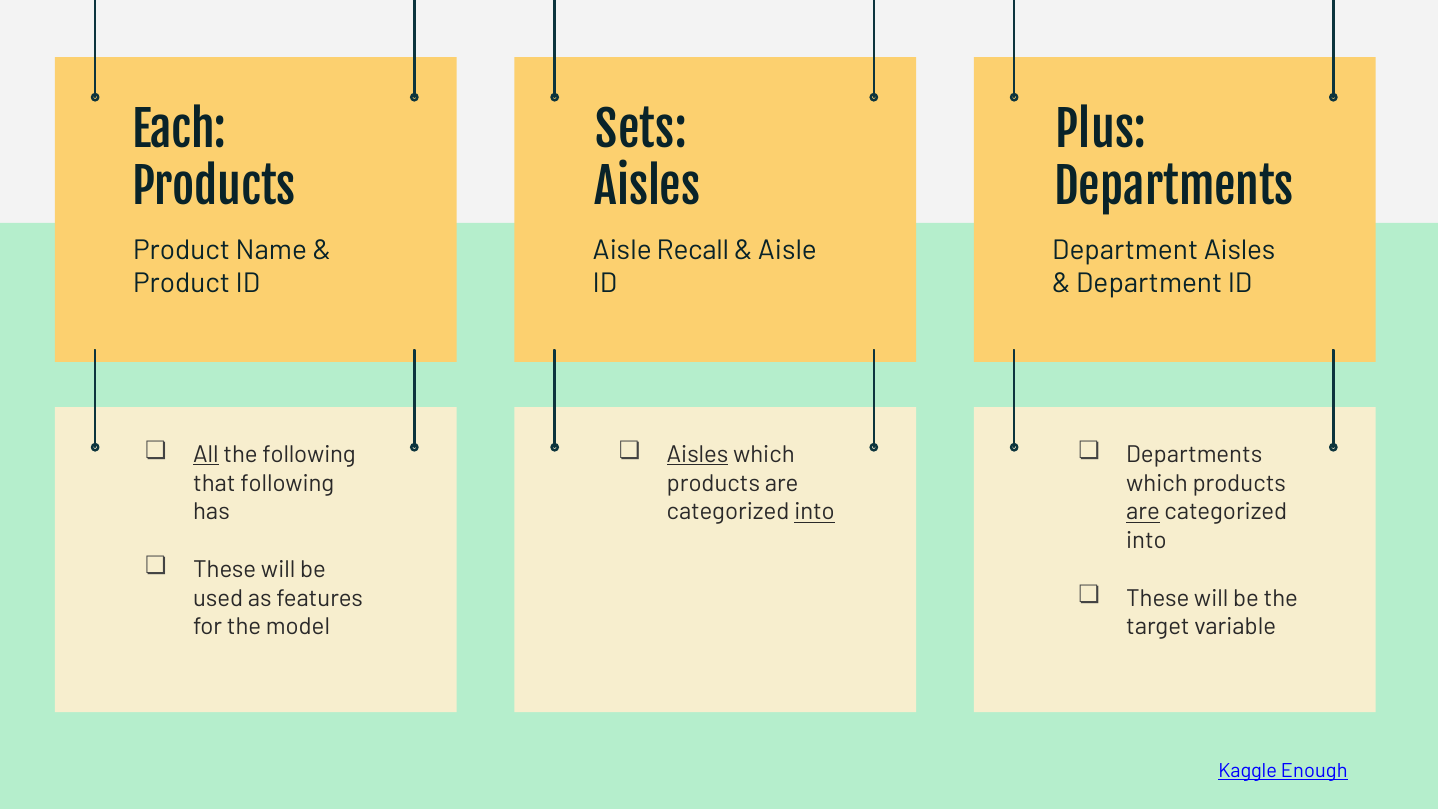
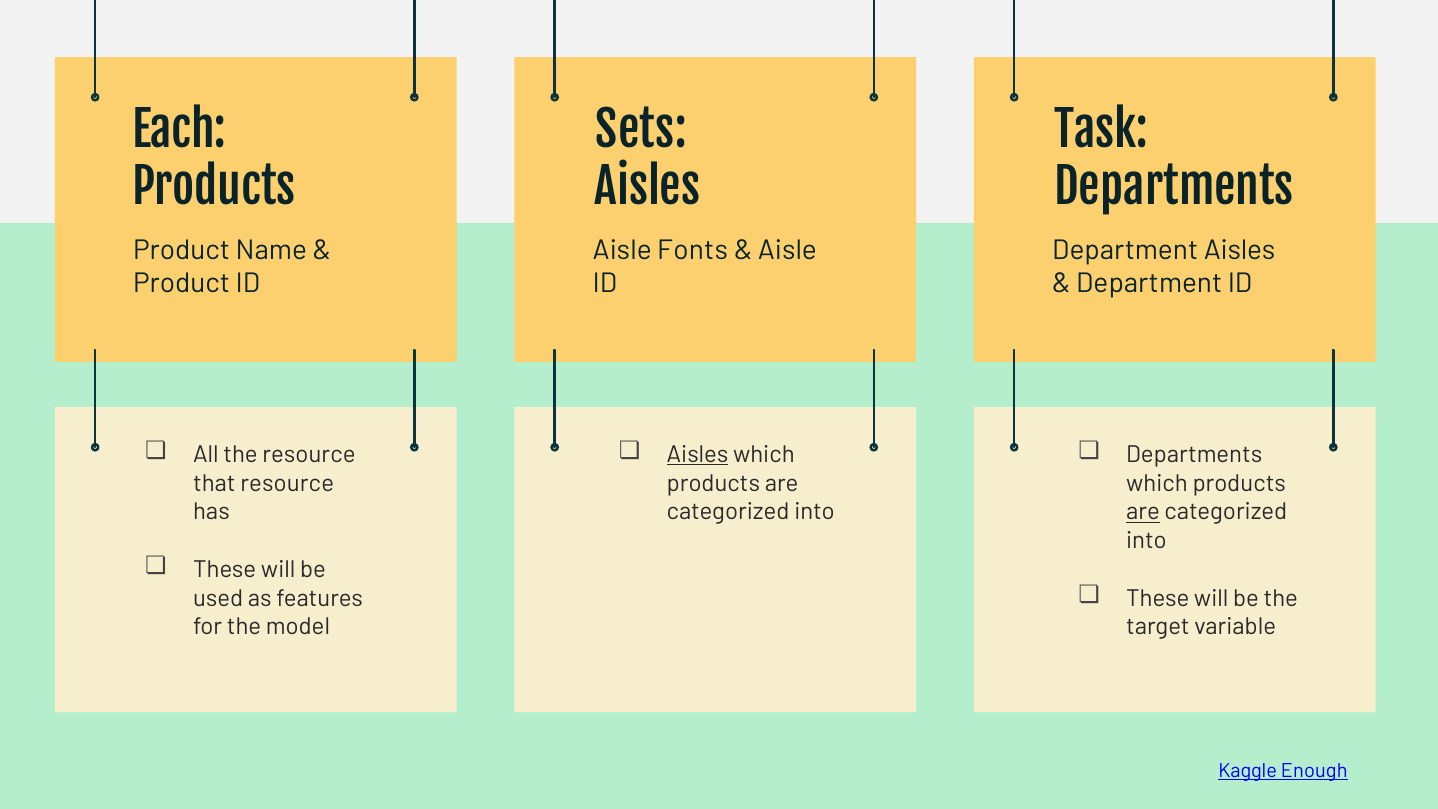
Plus: Plus -> Task
Recall: Recall -> Fonts
All underline: present -> none
the following: following -> resource
that following: following -> resource
into at (815, 512) underline: present -> none
